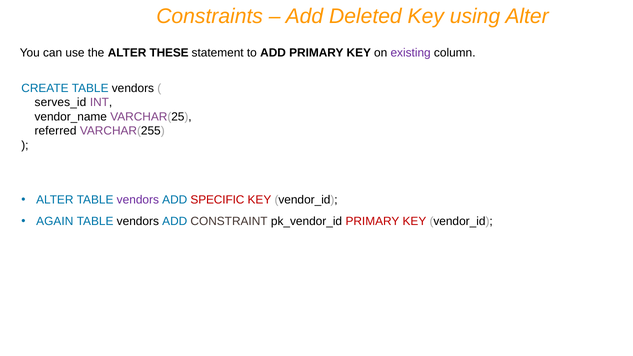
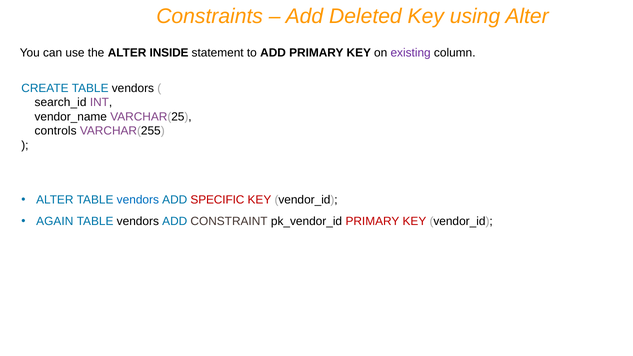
THESE: THESE -> INSIDE
serves_id: serves_id -> search_id
referred: referred -> controls
vendors at (138, 200) colour: purple -> blue
